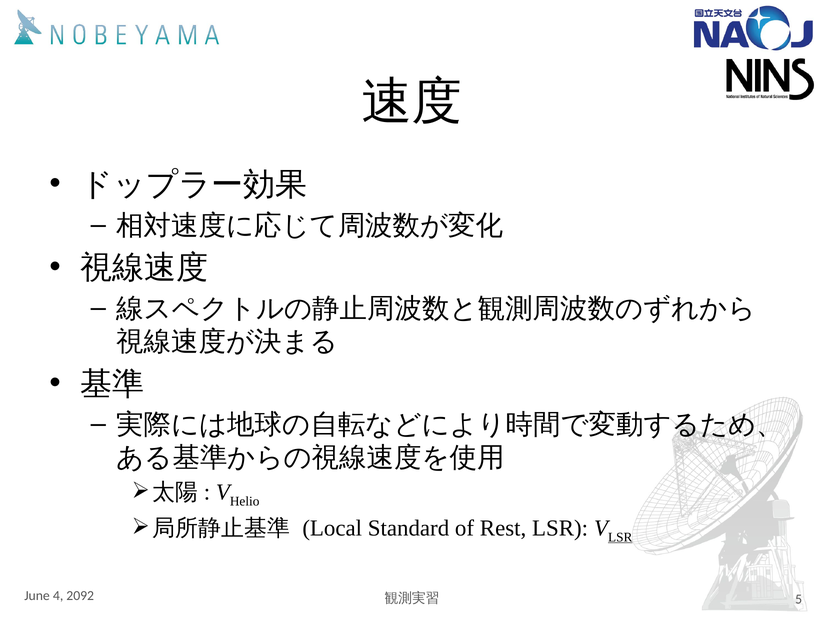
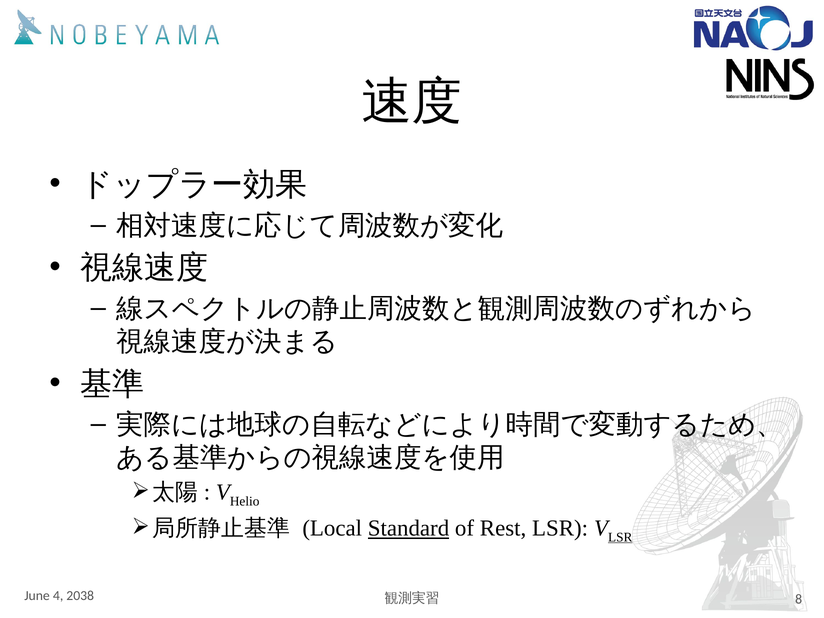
Standard underline: none -> present
2092: 2092 -> 2038
5: 5 -> 8
